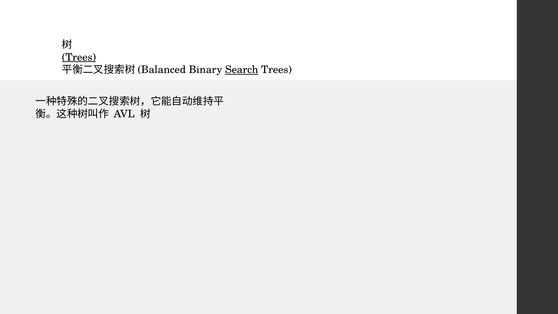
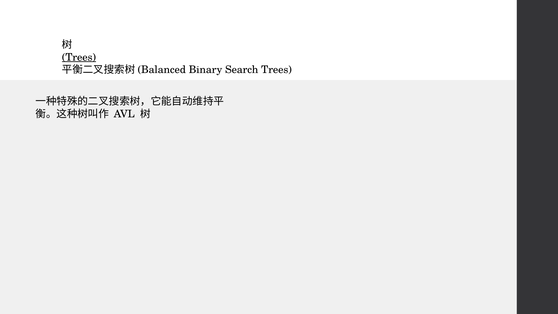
Search underline: present -> none
